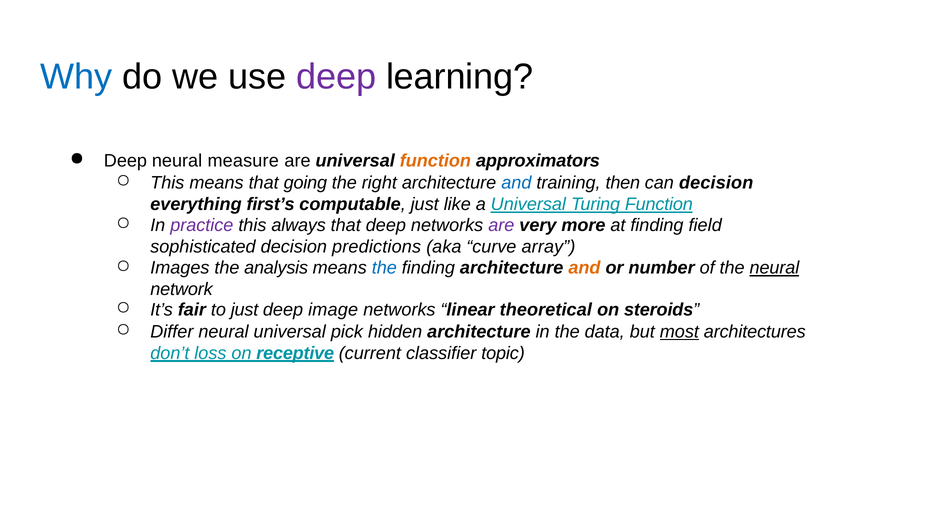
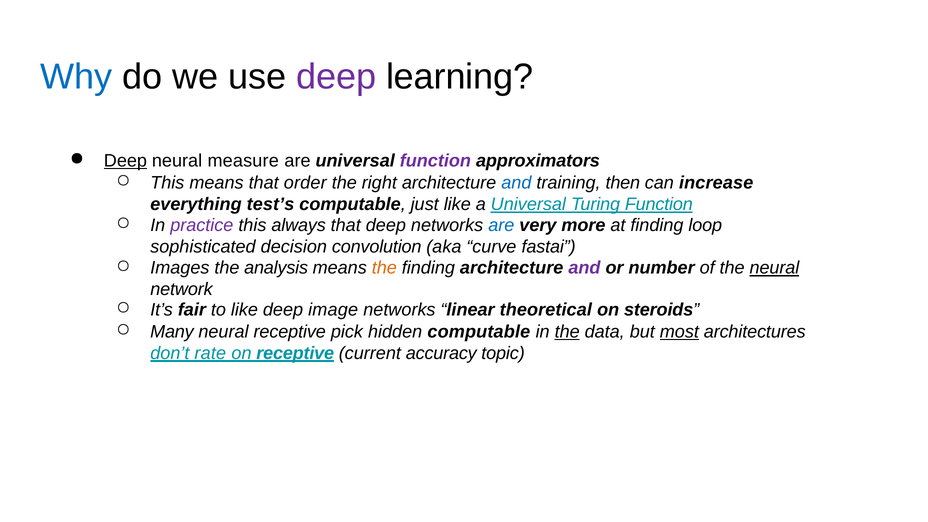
Deep at (125, 161) underline: none -> present
function at (435, 161) colour: orange -> purple
going: going -> order
can decision: decision -> increase
first’s: first’s -> test’s
are at (501, 225) colour: purple -> blue
field: field -> loop
predictions: predictions -> convolution
array: array -> fastai
the at (384, 268) colour: blue -> orange
and at (584, 268) colour: orange -> purple
to just: just -> like
Differ: Differ -> Many
neural universal: universal -> receptive
hidden architecture: architecture -> computable
the at (567, 332) underline: none -> present
loss: loss -> rate
classifier: classifier -> accuracy
